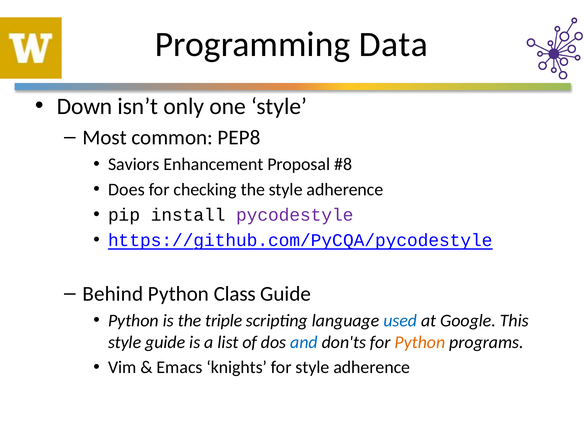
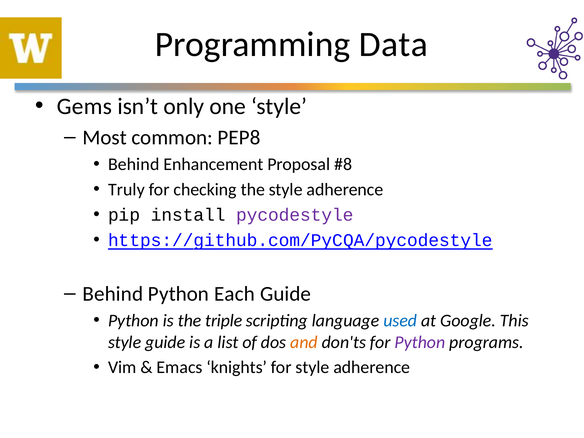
Down: Down -> Gems
Saviors at (134, 164): Saviors -> Behind
Does: Does -> Truly
Class: Class -> Each
and colour: blue -> orange
Python at (420, 342) colour: orange -> purple
